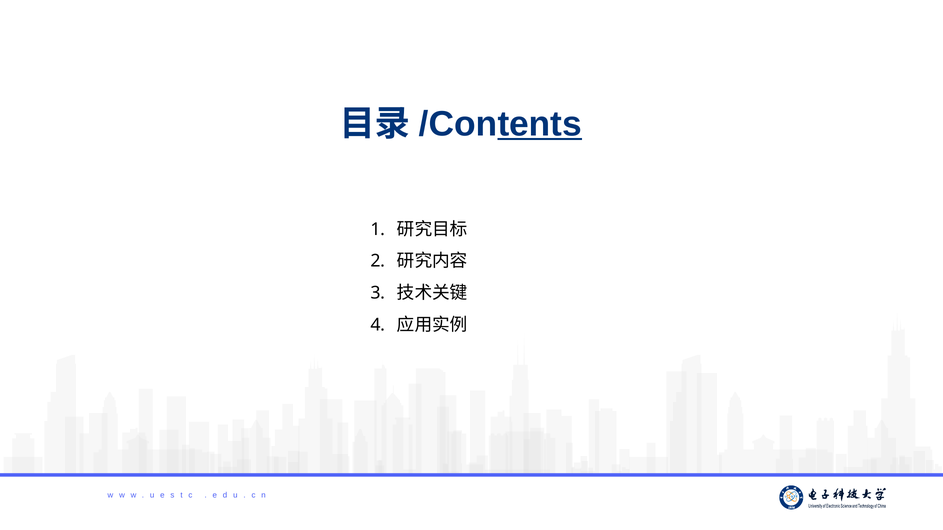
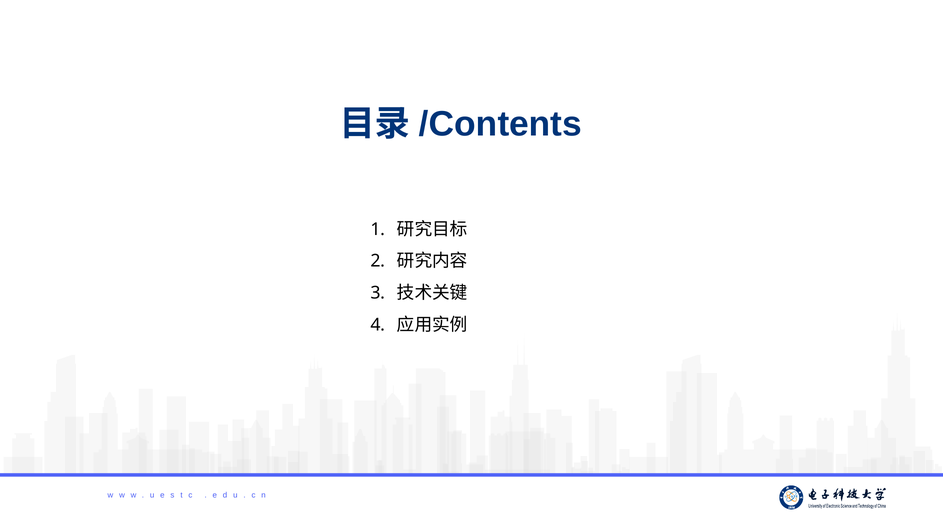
tents underline: present -> none
